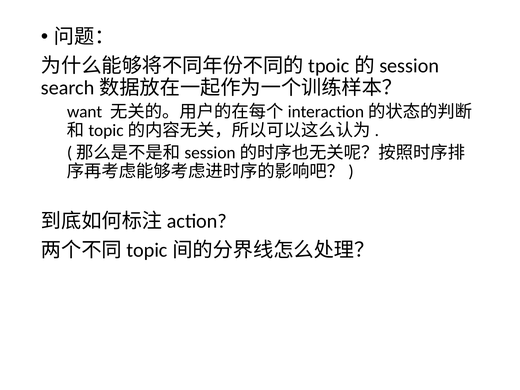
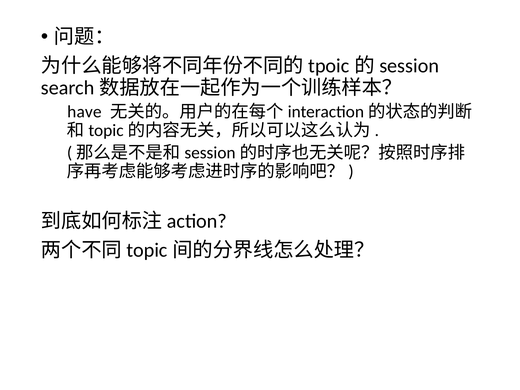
want: want -> have
